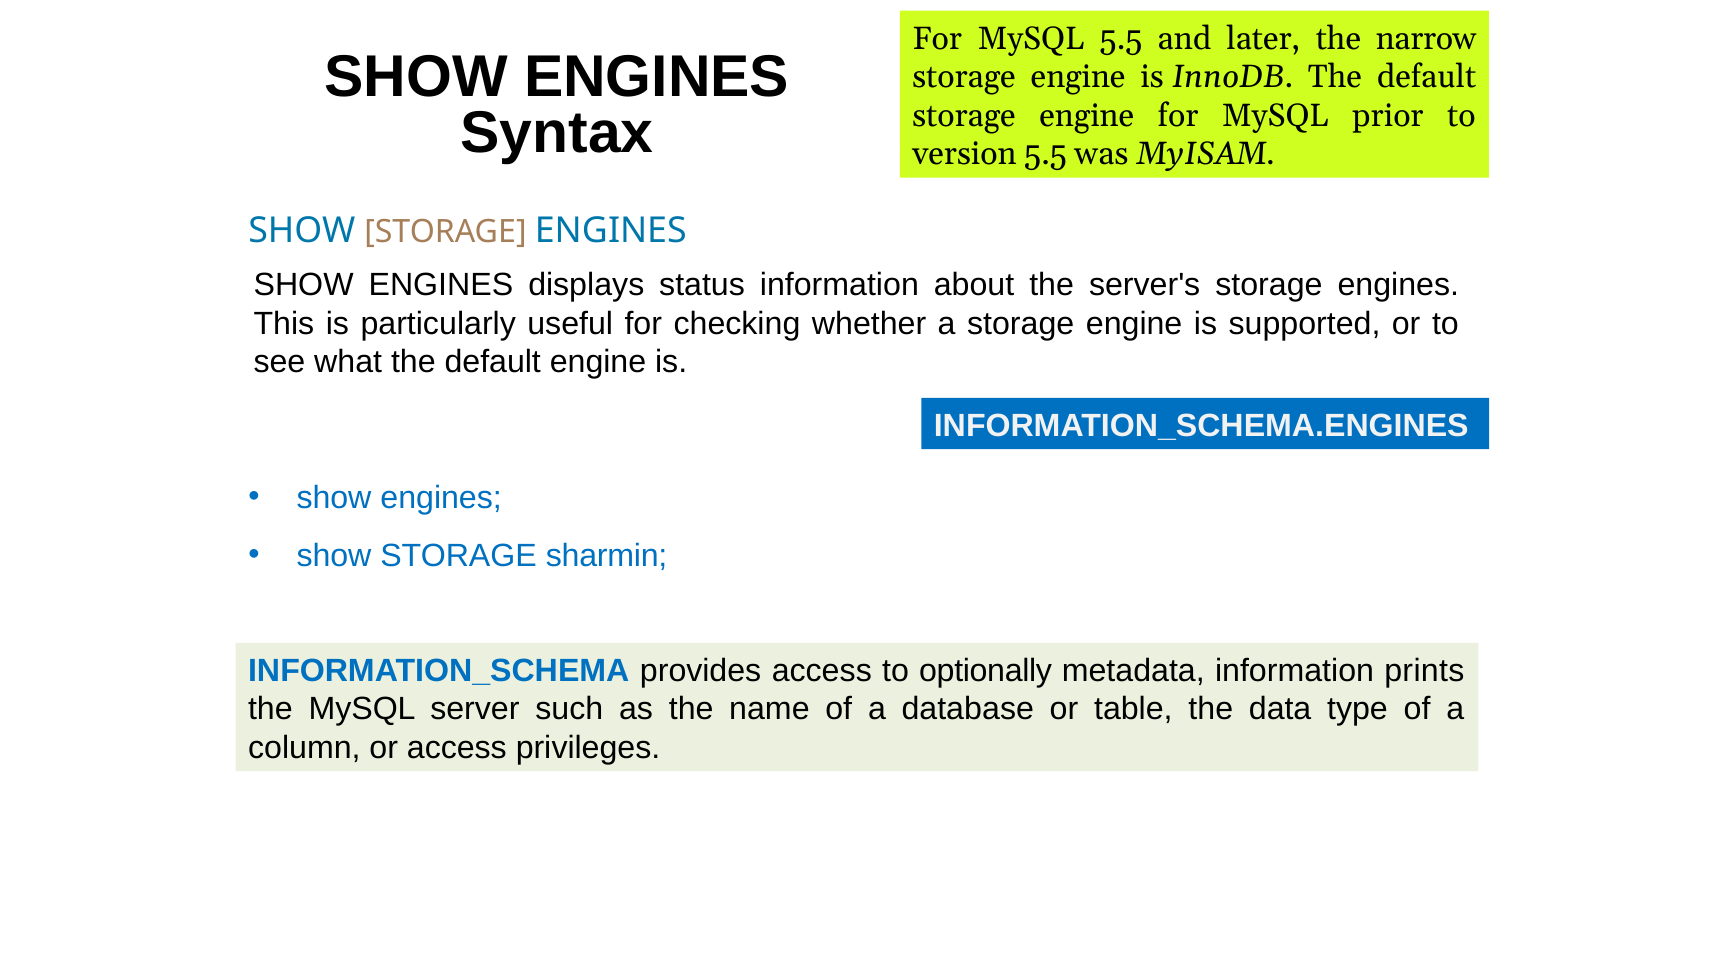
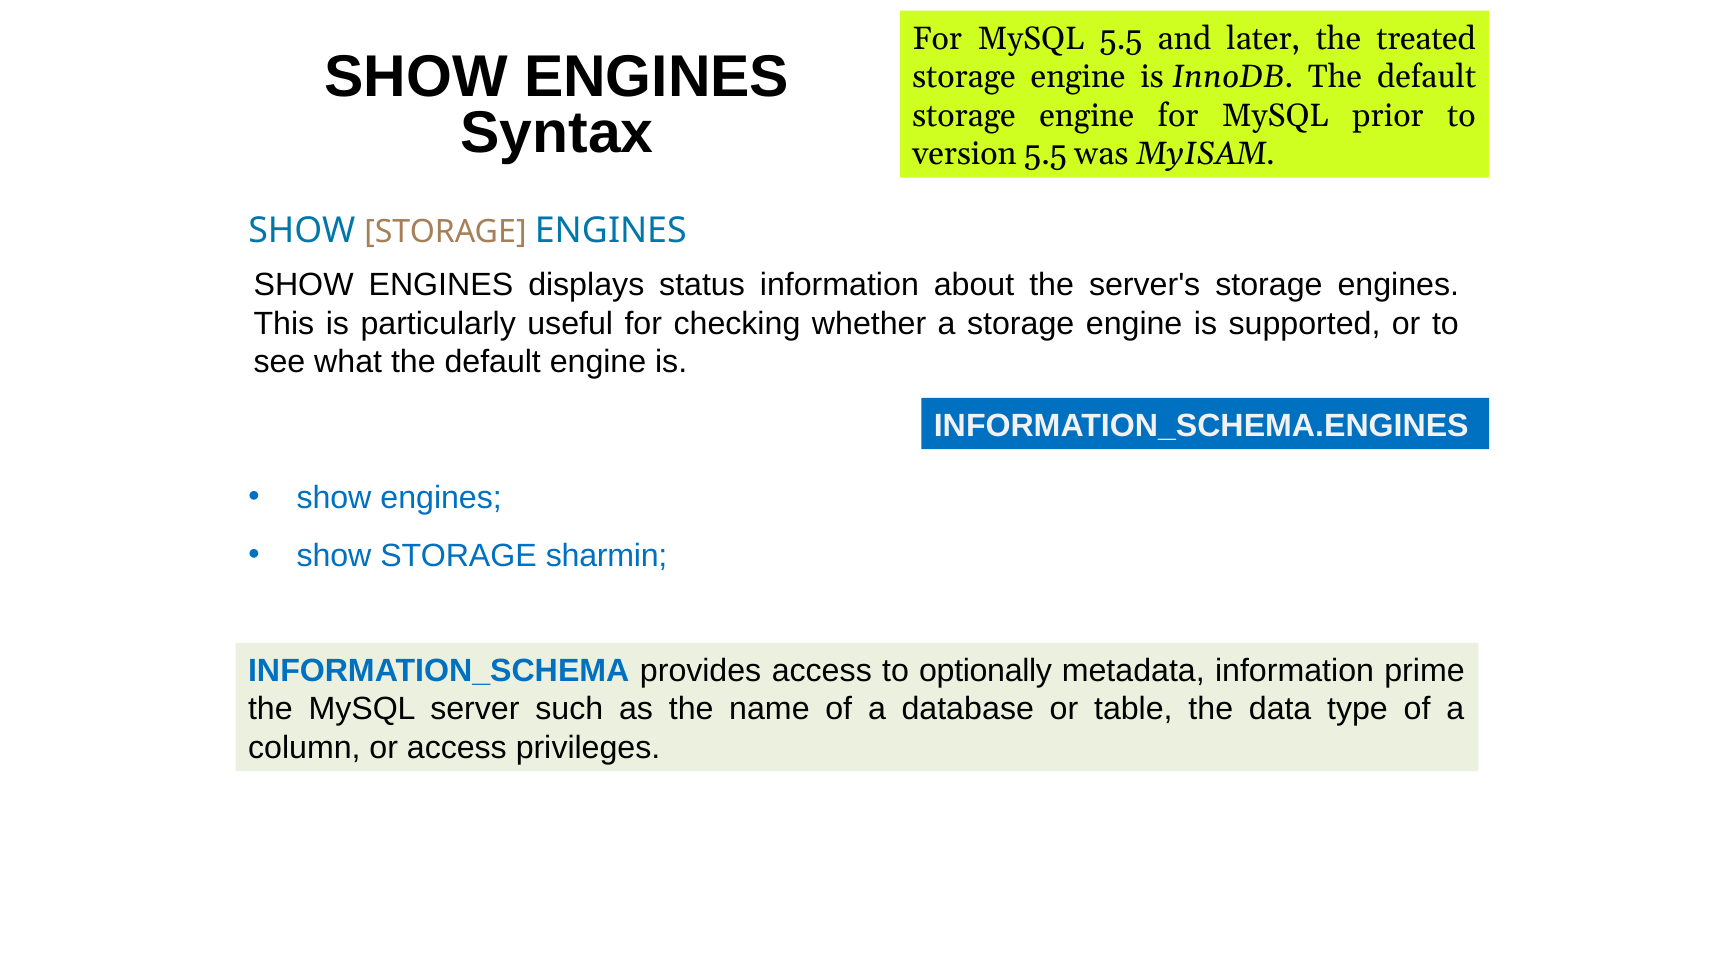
narrow: narrow -> treated
prints: prints -> prime
